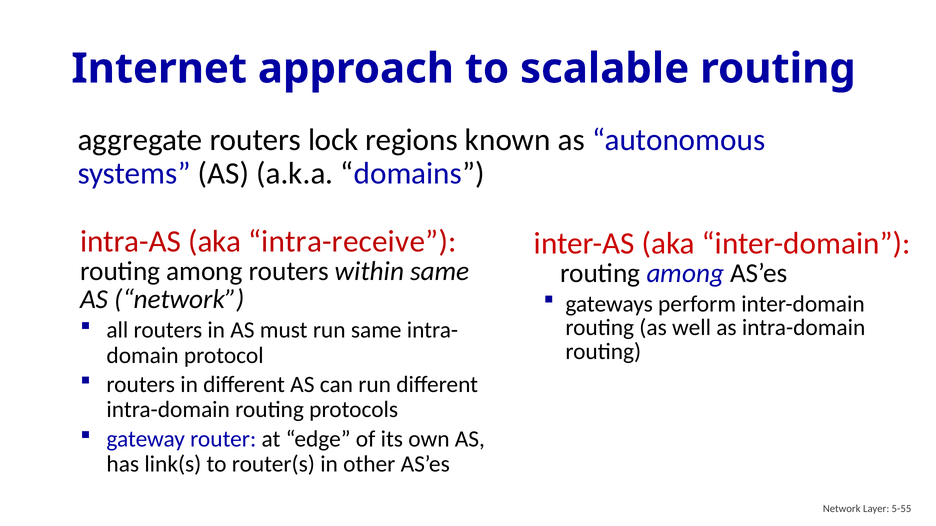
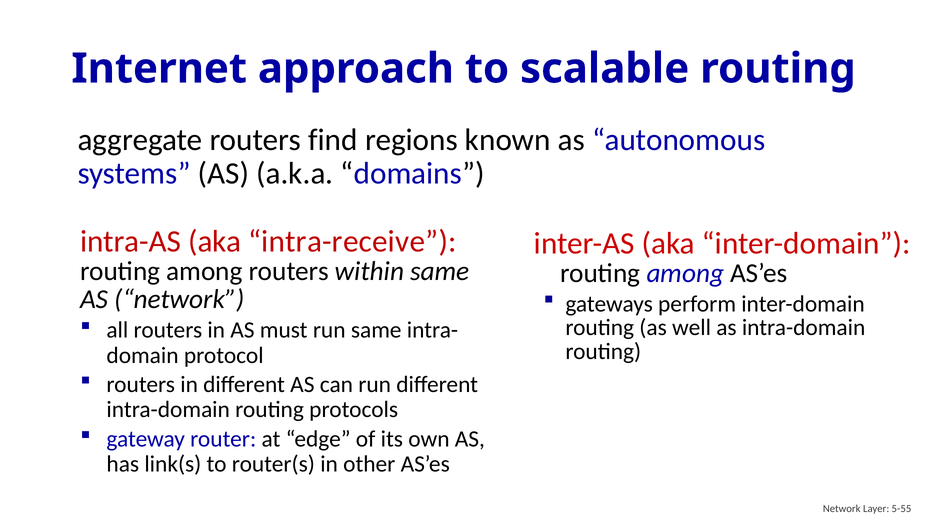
lock: lock -> find
